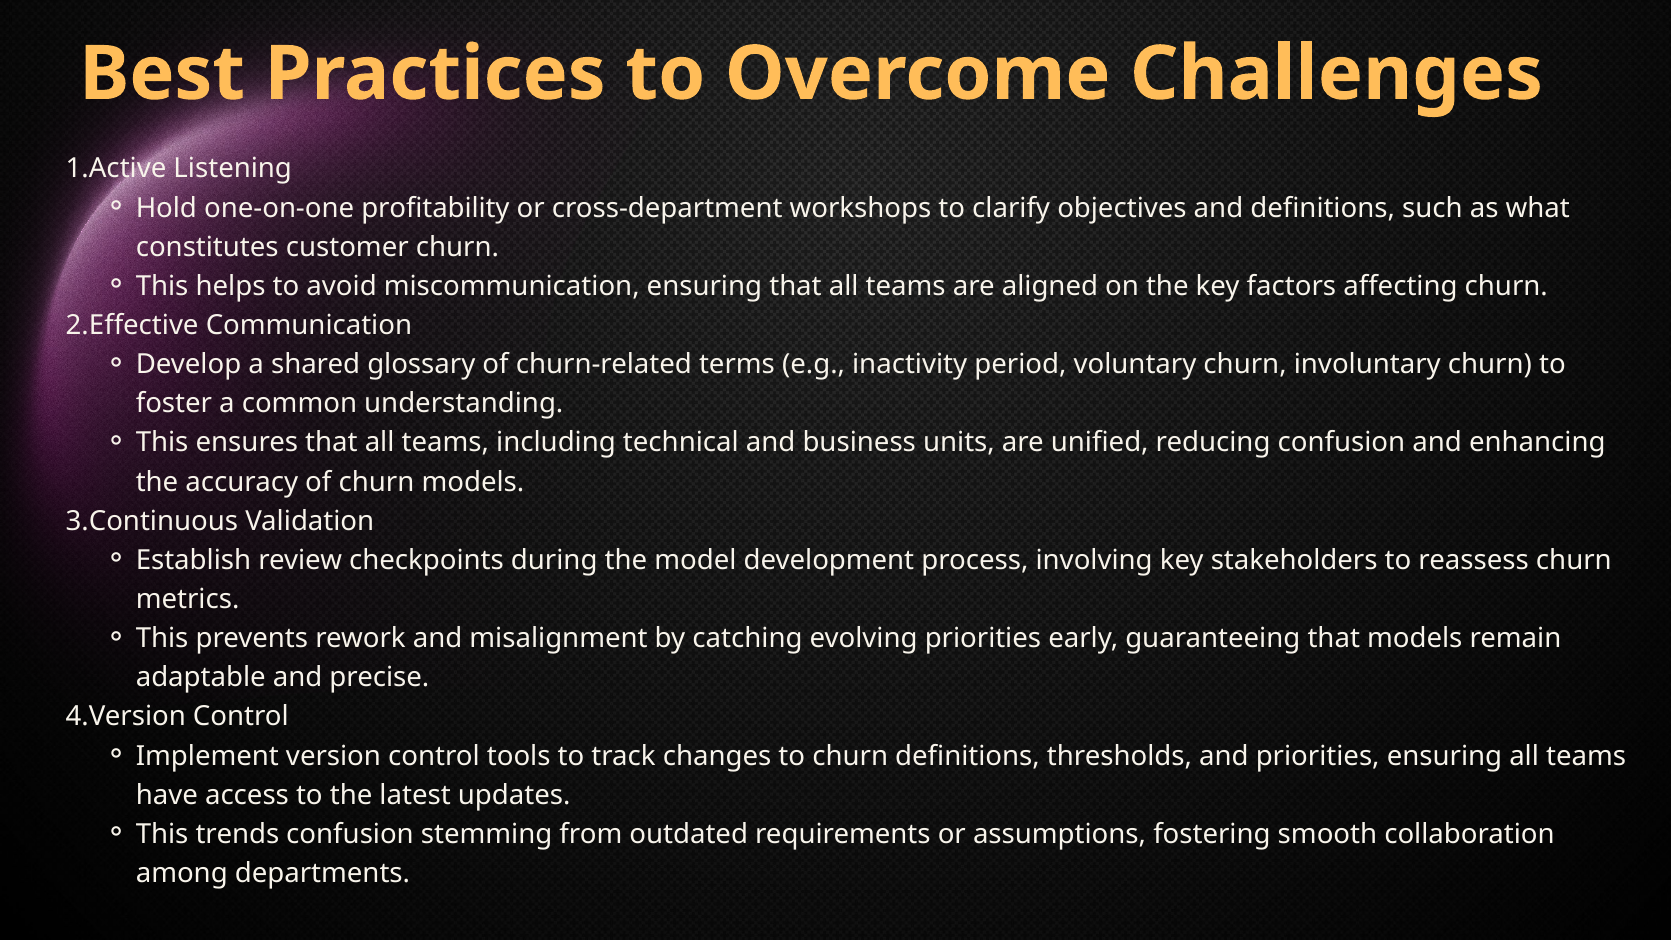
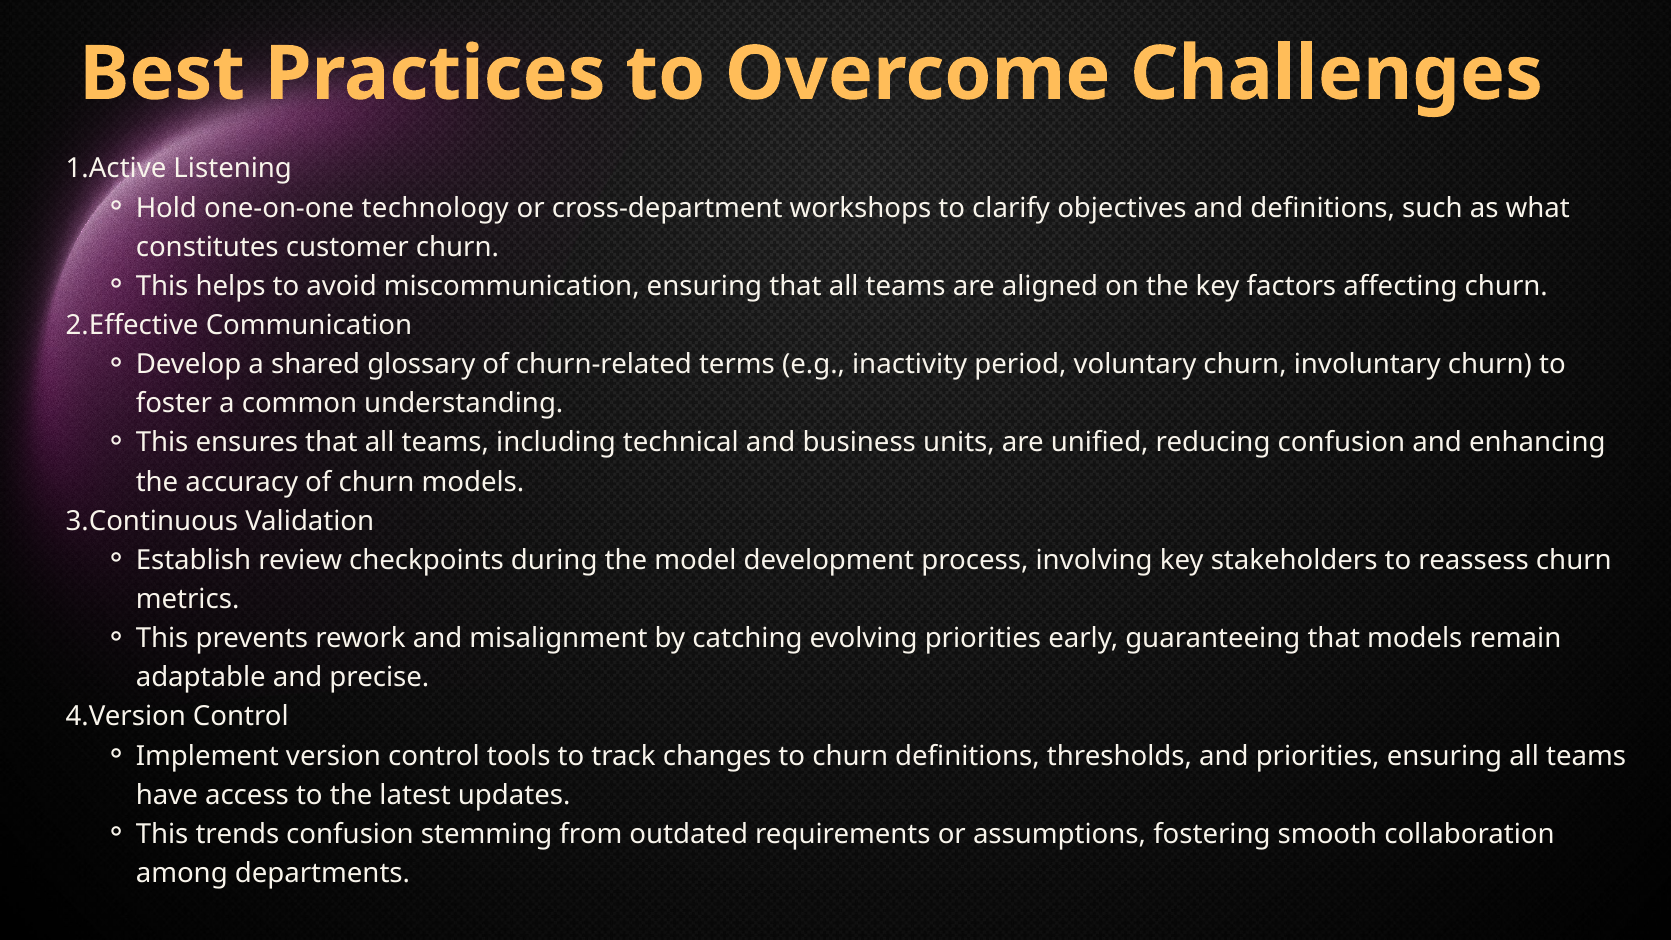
profitability: profitability -> technology
